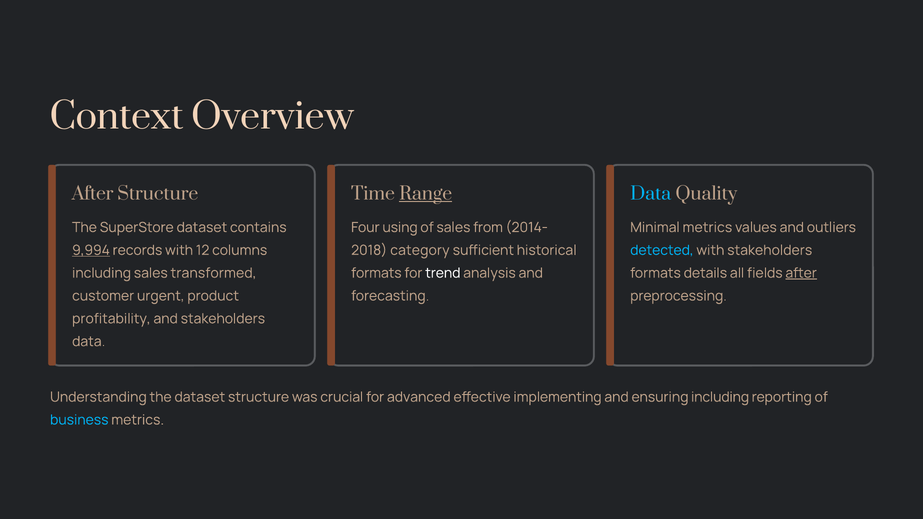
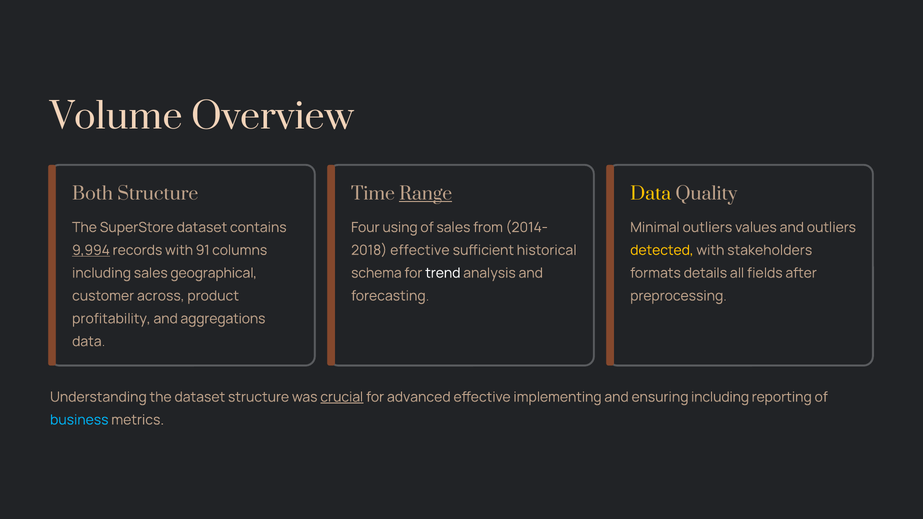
Context: Context -> Volume
After at (93, 194): After -> Both
Data at (651, 194) colour: light blue -> yellow
Minimal metrics: metrics -> outliers
12: 12 -> 91
category at (420, 250): category -> effective
detected colour: light blue -> yellow
transformed: transformed -> geographical
formats at (376, 273): formats -> schema
after at (801, 273) underline: present -> none
urgent: urgent -> across
and stakeholders: stakeholders -> aggregations
crucial underline: none -> present
